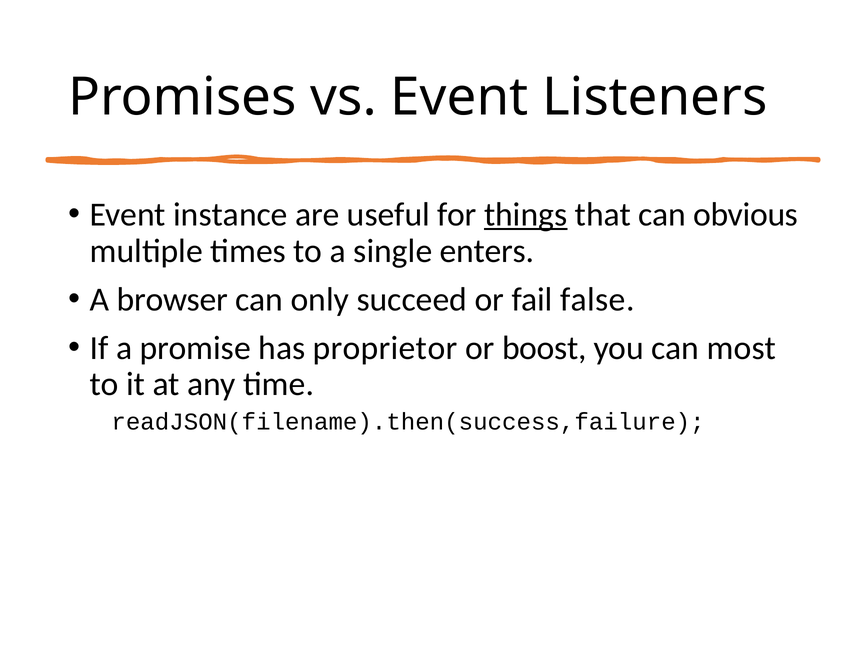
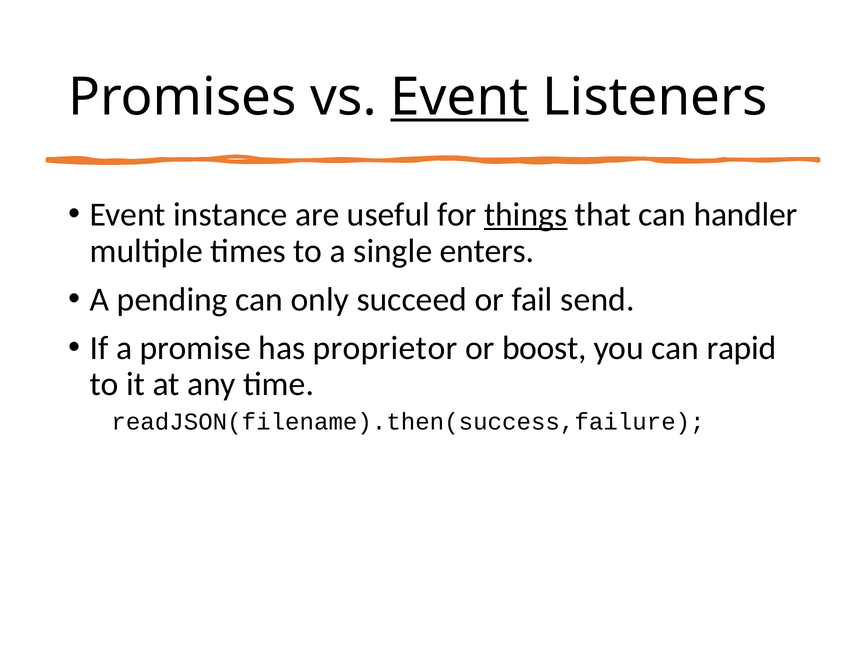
Event at (459, 97) underline: none -> present
obvious: obvious -> handler
browser: browser -> pending
false: false -> send
most: most -> rapid
